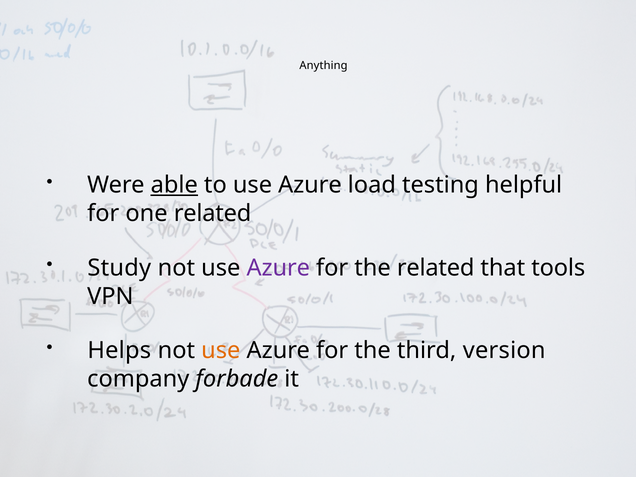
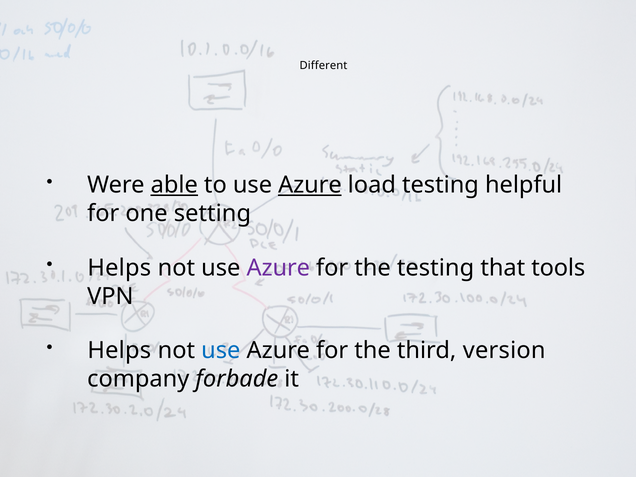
Anything: Anything -> Different
Azure at (310, 185) underline: none -> present
one related: related -> setting
Study at (119, 268): Study -> Helps
the related: related -> testing
use at (221, 351) colour: orange -> blue
